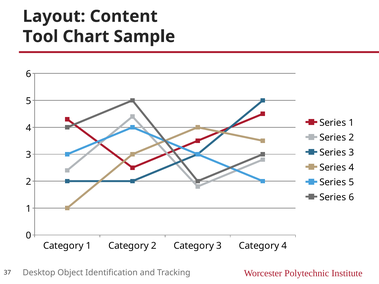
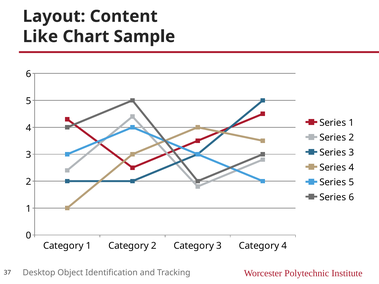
Tool: Tool -> Like
